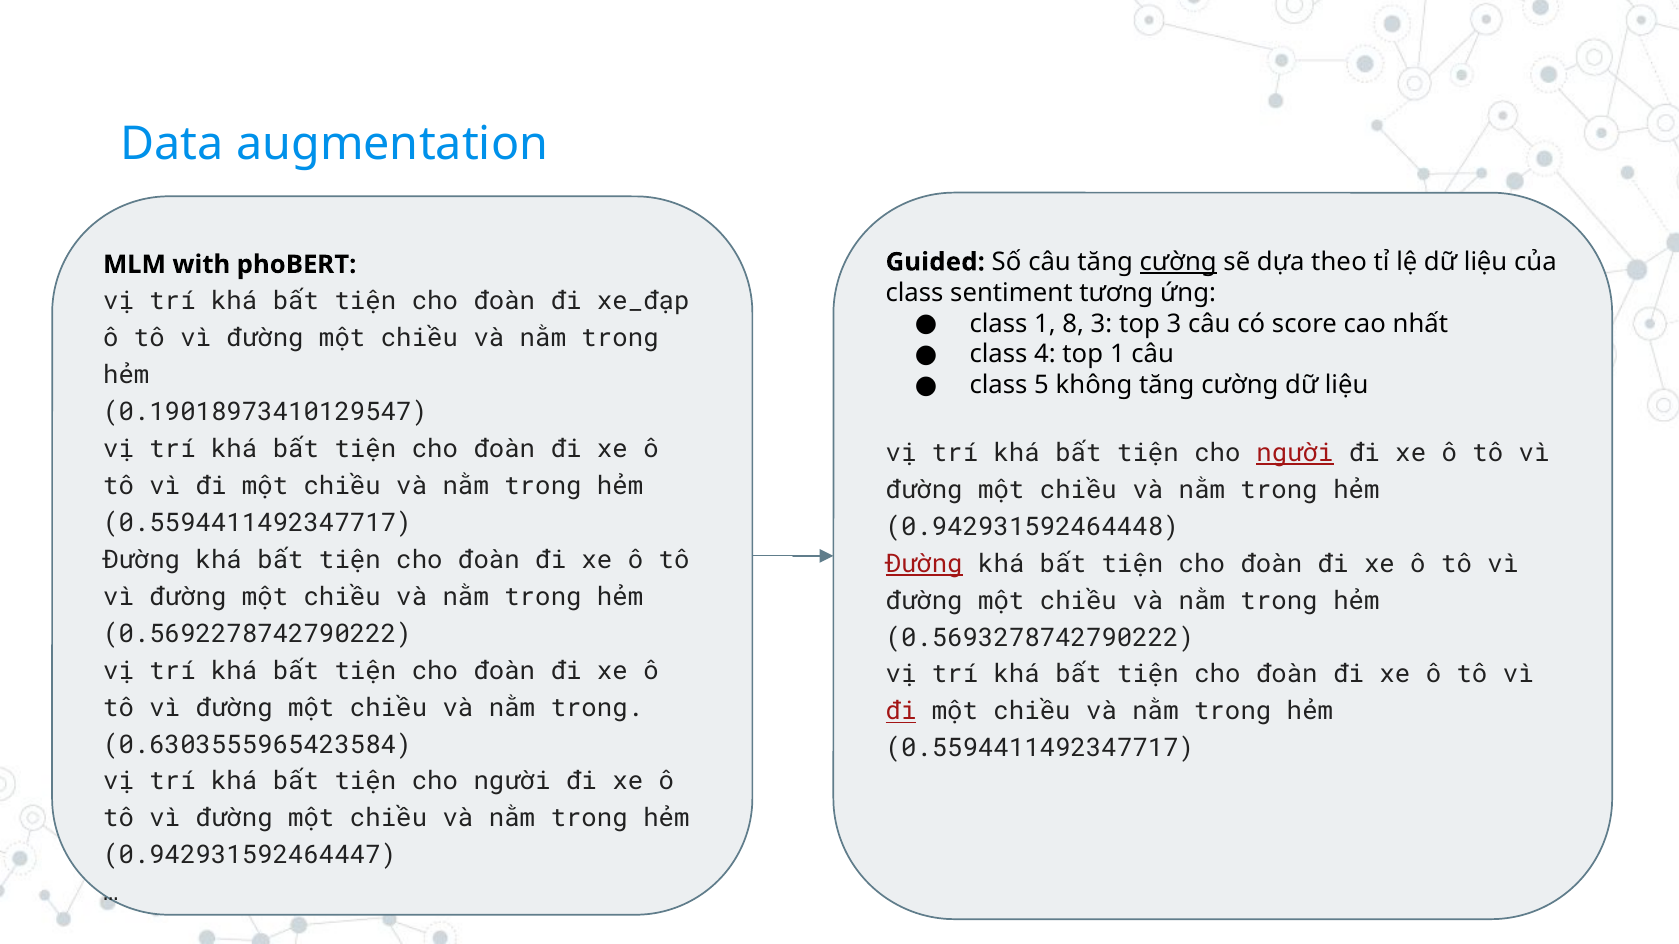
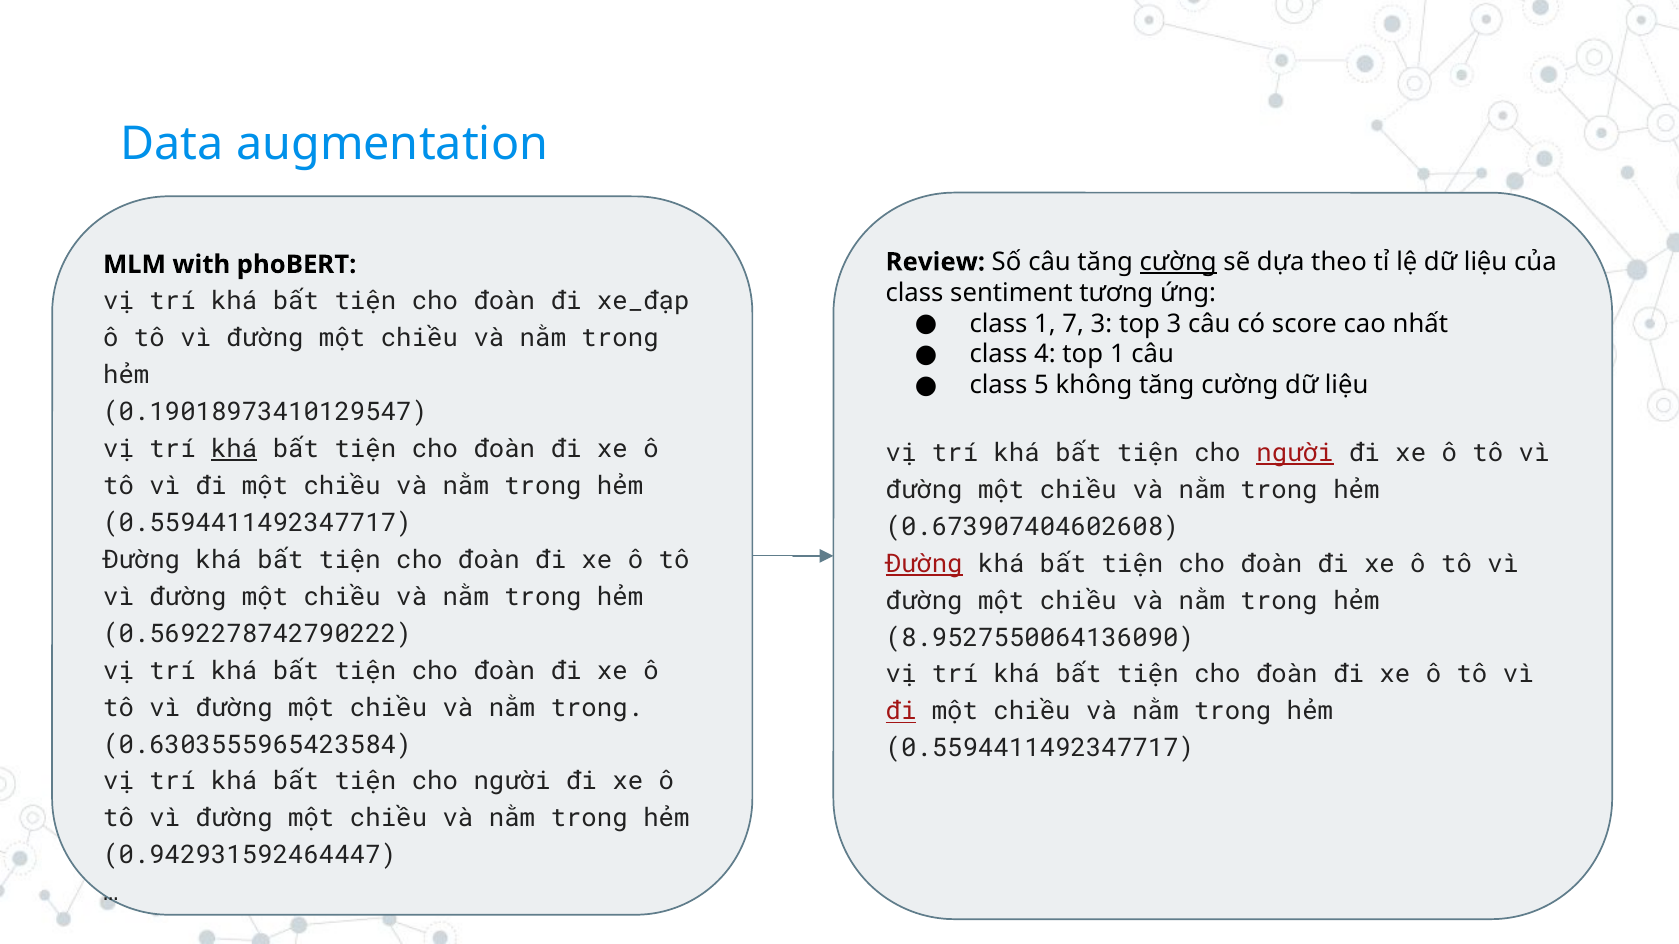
Guided: Guided -> Review
8: 8 -> 7
khá at (234, 449) underline: none -> present
0.942931592464448: 0.942931592464448 -> 0.673907404602608
0.5693278742790222: 0.5693278742790222 -> 8.9527550064136090
